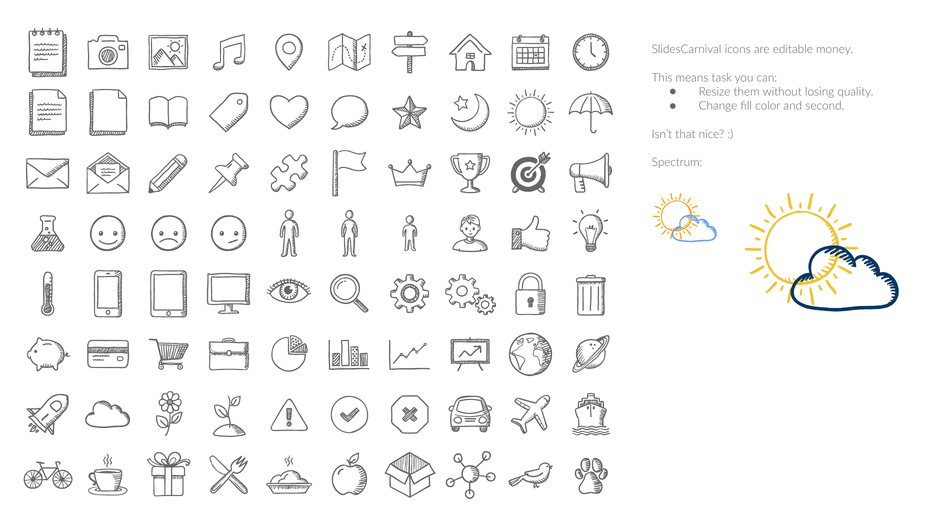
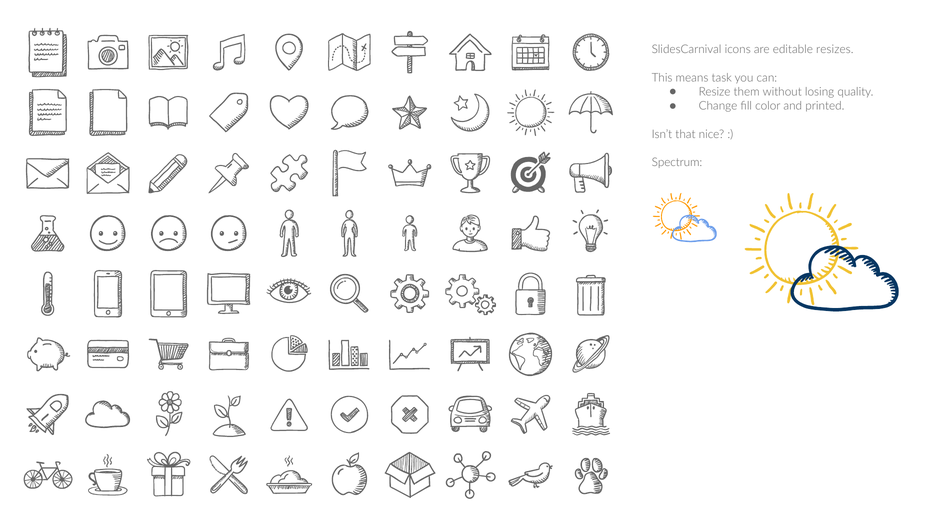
money: money -> resizes
second: second -> printed
